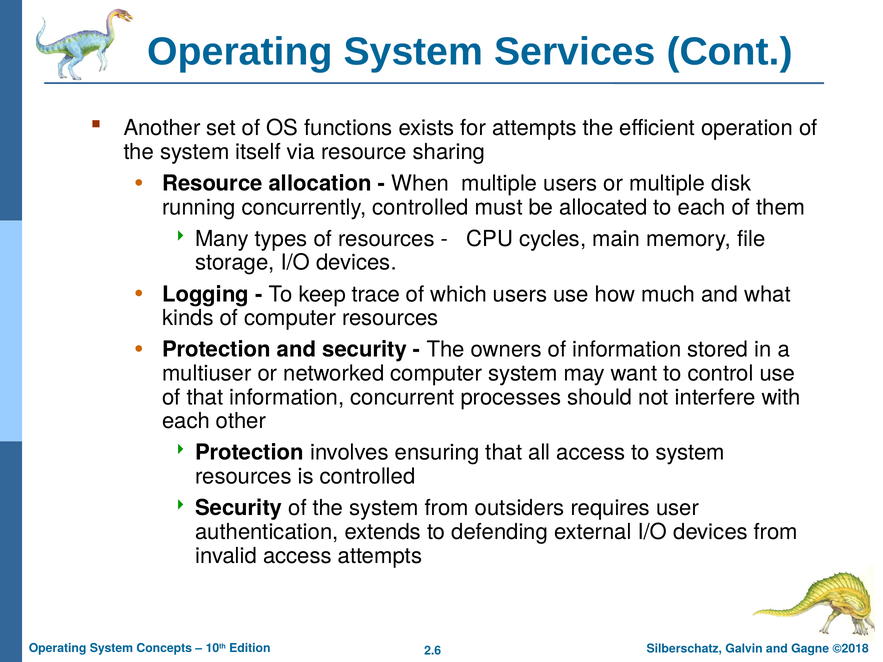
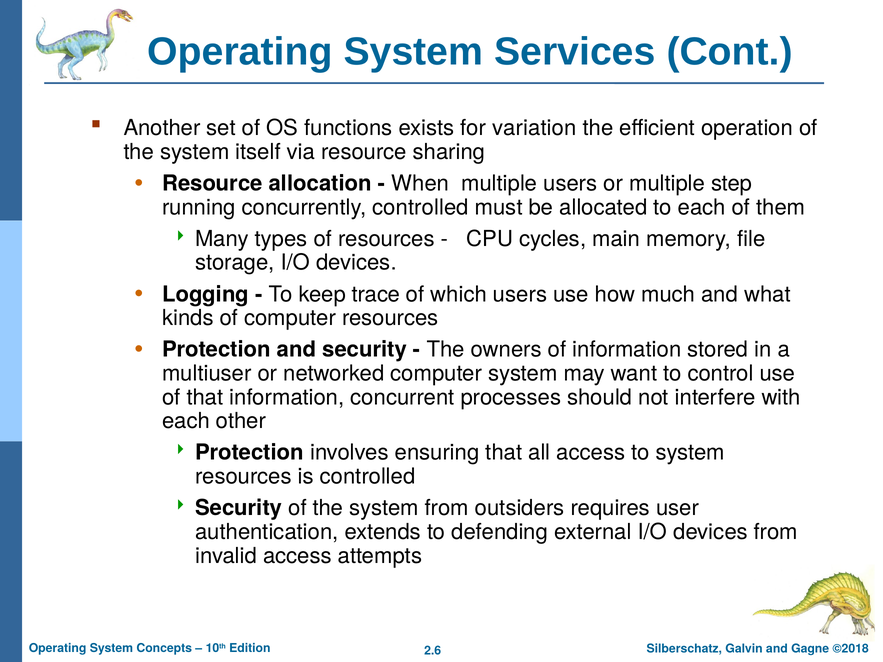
for attempts: attempts -> variation
disk: disk -> step
